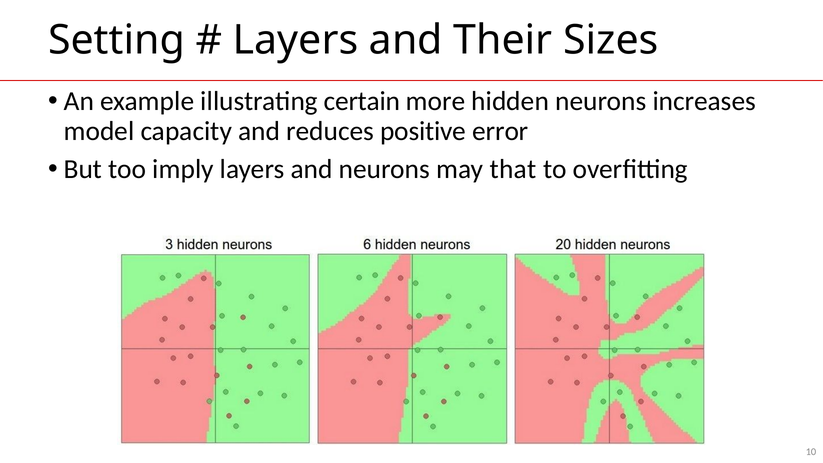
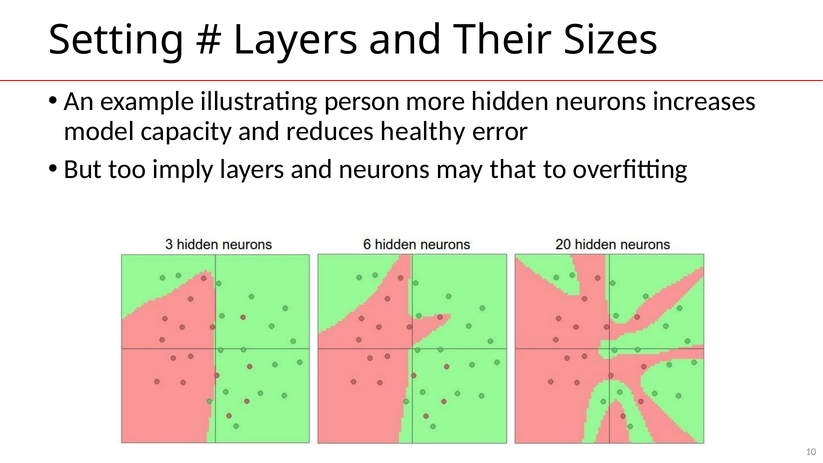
certain: certain -> person
positive: positive -> healthy
